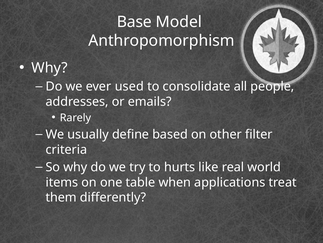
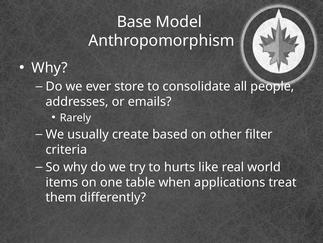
used: used -> store
define: define -> create
